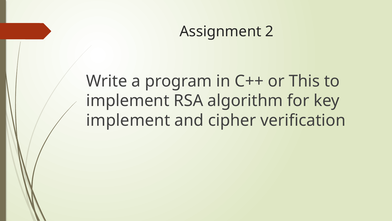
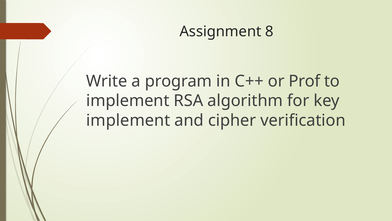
2: 2 -> 8
This: This -> Prof
